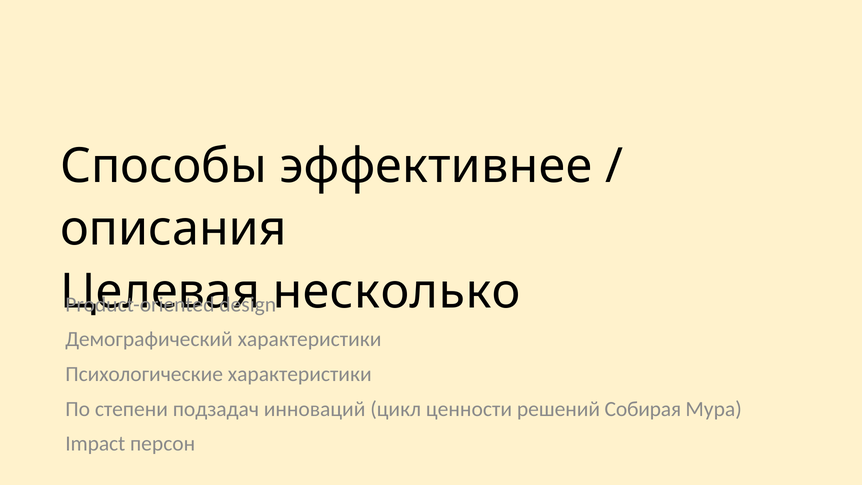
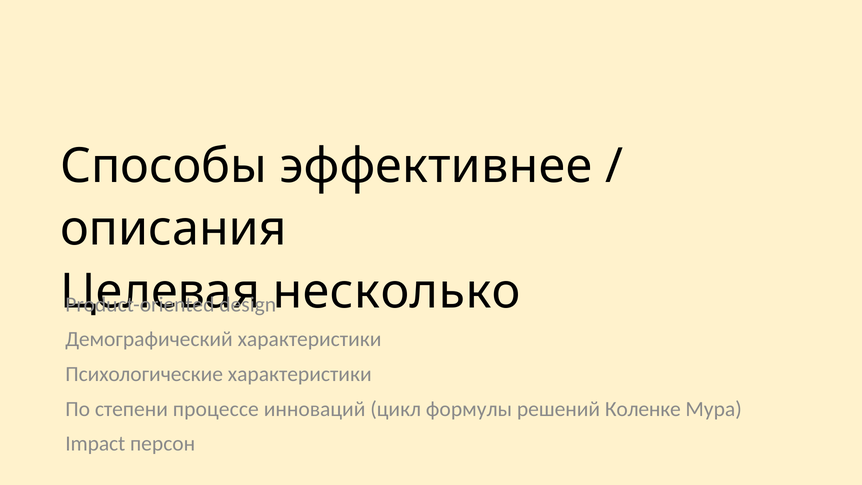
подзадач: подзадач -> процессе
ценности: ценности -> формулы
Собирая: Собирая -> Коленке
